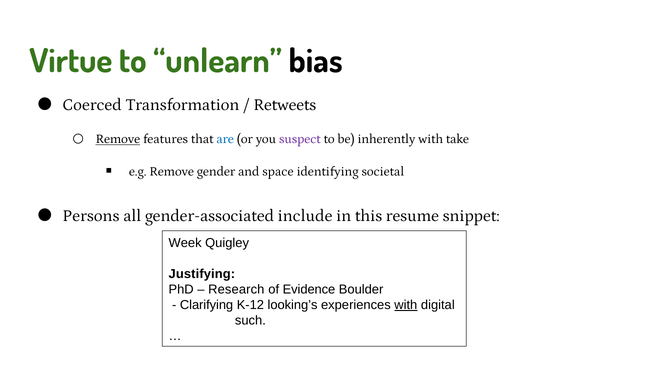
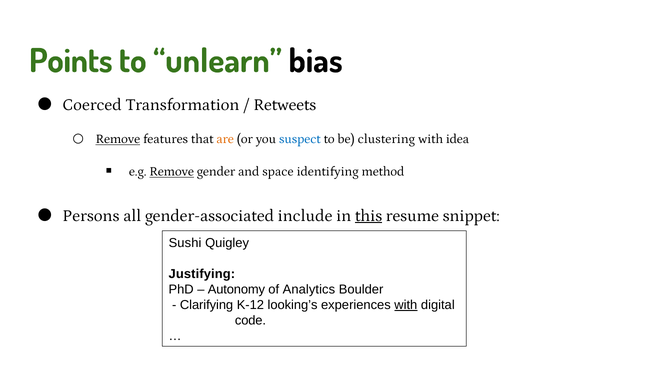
Virtue: Virtue -> Points
are colour: blue -> orange
suspect colour: purple -> blue
inherently: inherently -> clustering
take: take -> idea
Remove at (172, 171) underline: none -> present
societal: societal -> method
this underline: none -> present
Week: Week -> Sushi
Research: Research -> Autonomy
Evidence: Evidence -> Analytics
such: such -> code
